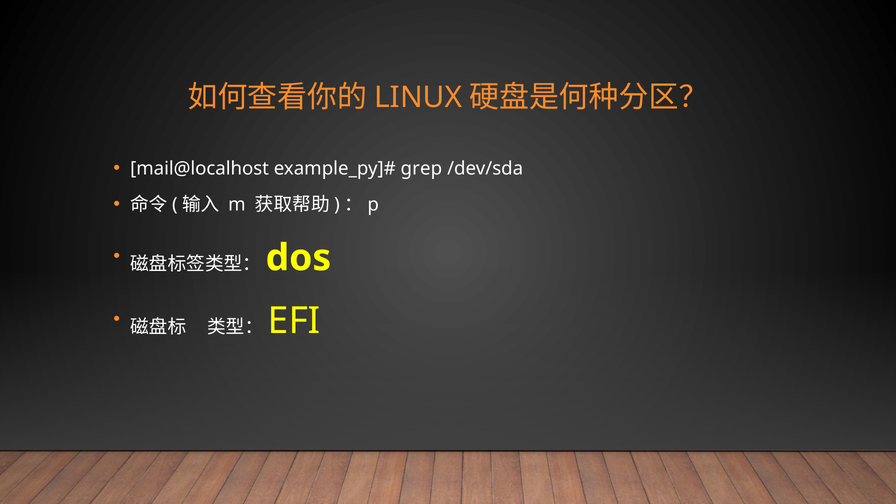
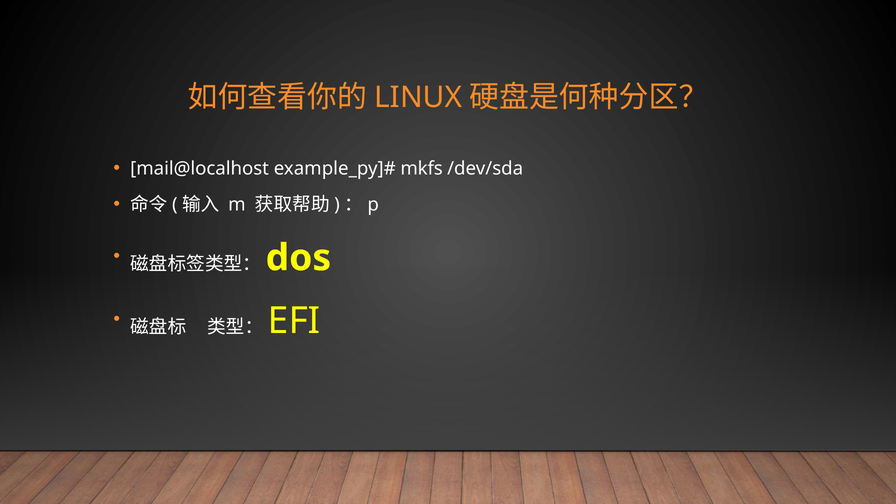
grep: grep -> mkfs
